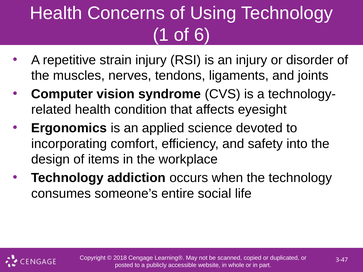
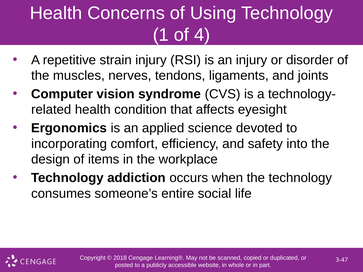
6: 6 -> 4
